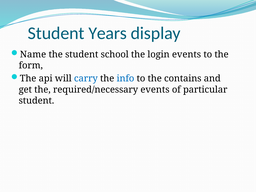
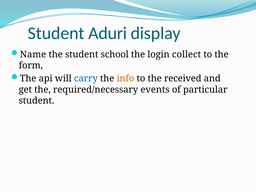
Years: Years -> Aduri
login events: events -> collect
info colour: blue -> orange
contains: contains -> received
